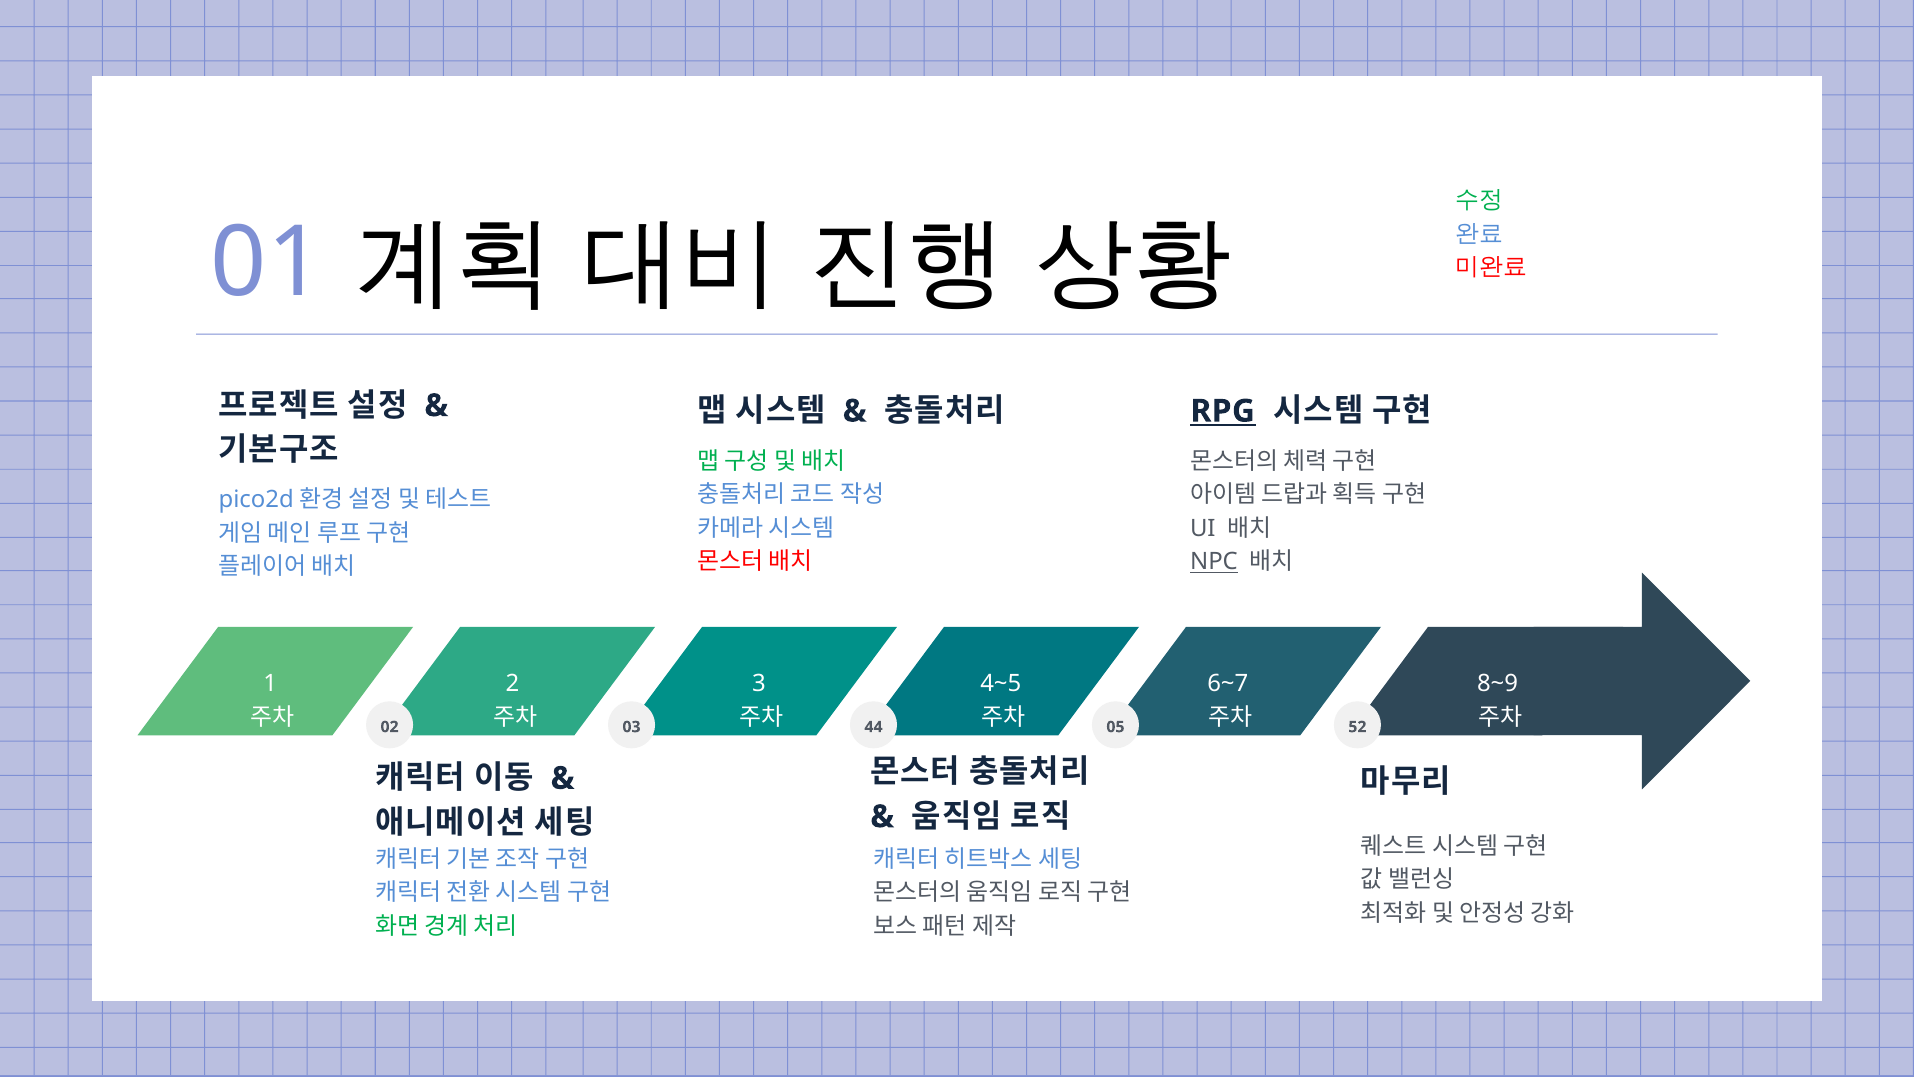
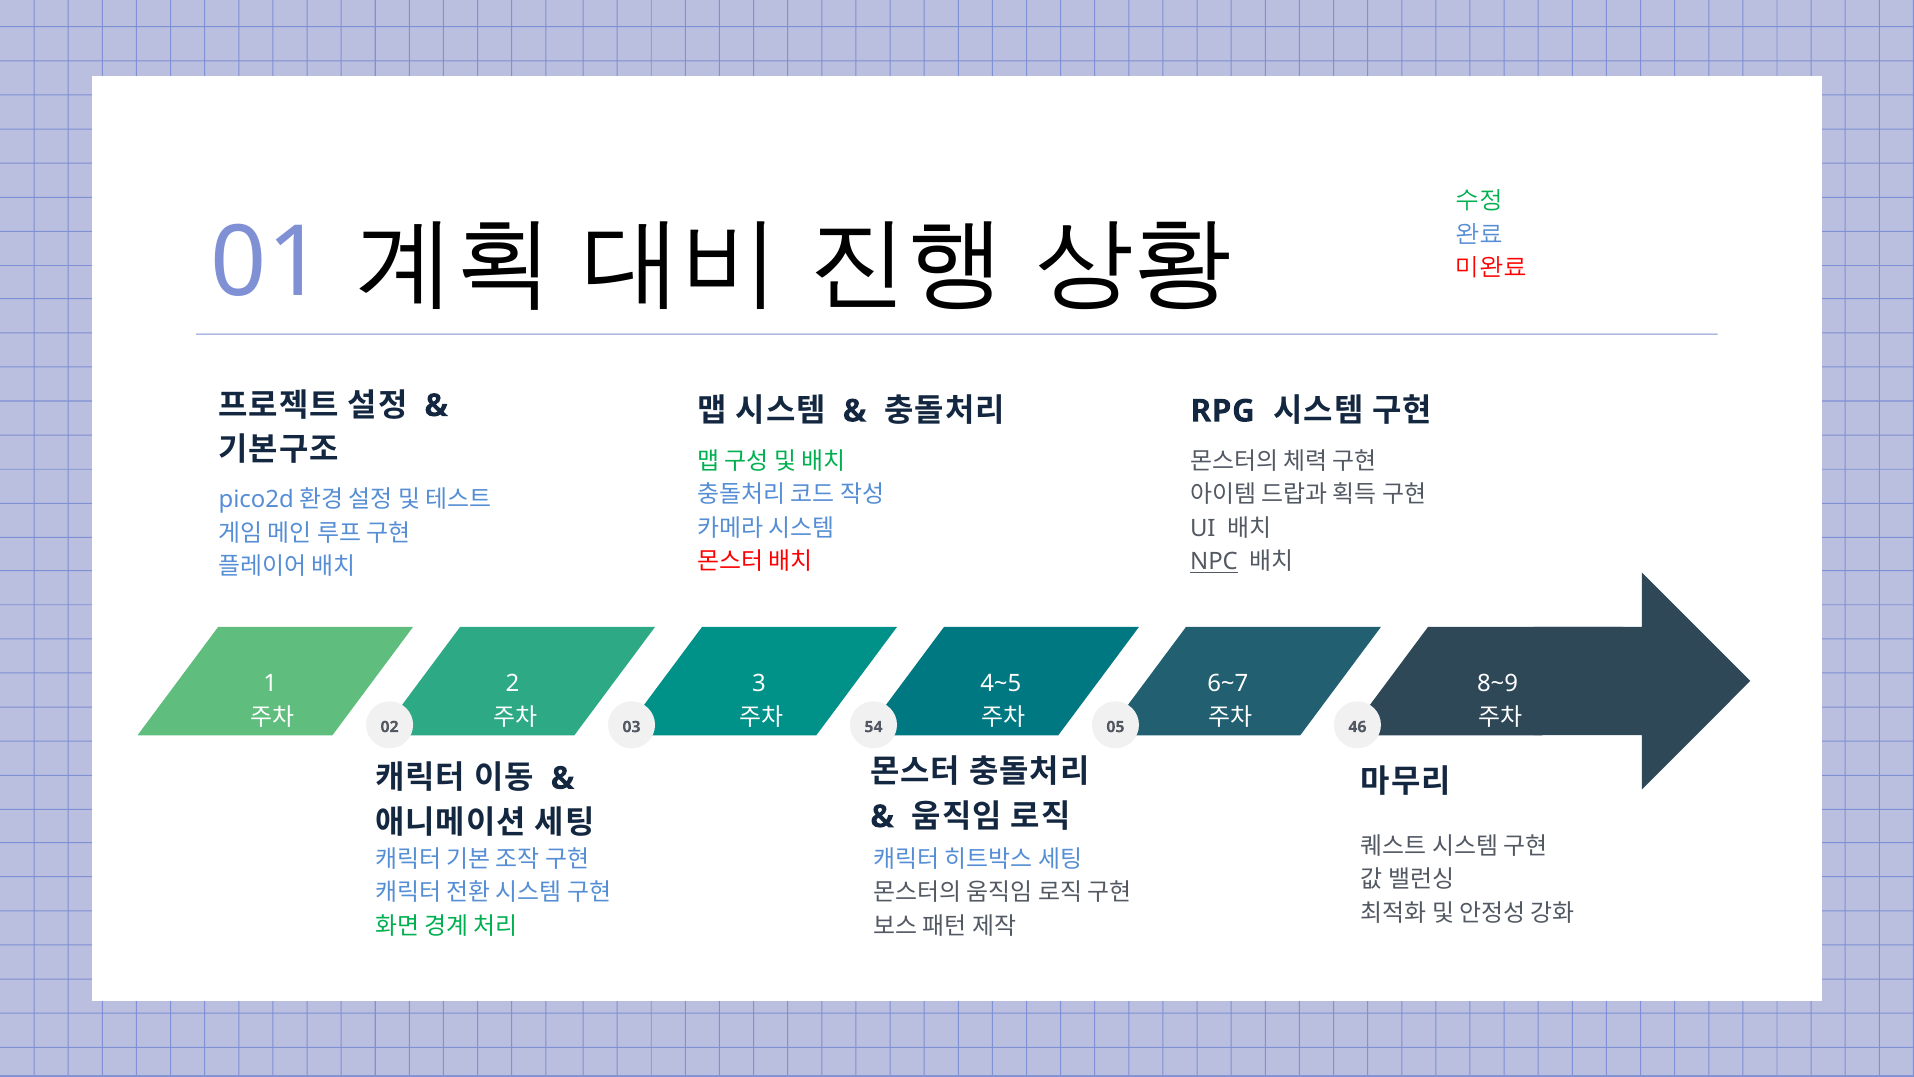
RPG underline: present -> none
44: 44 -> 54
52: 52 -> 46
